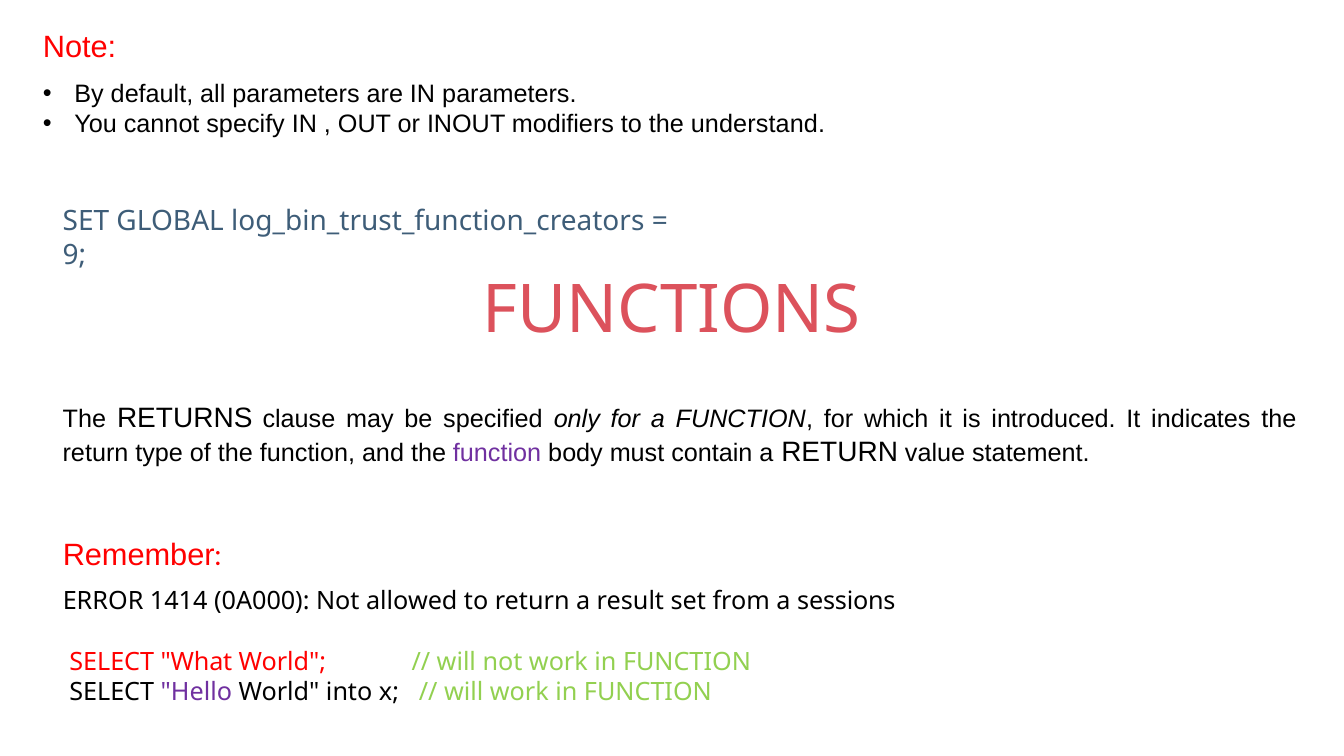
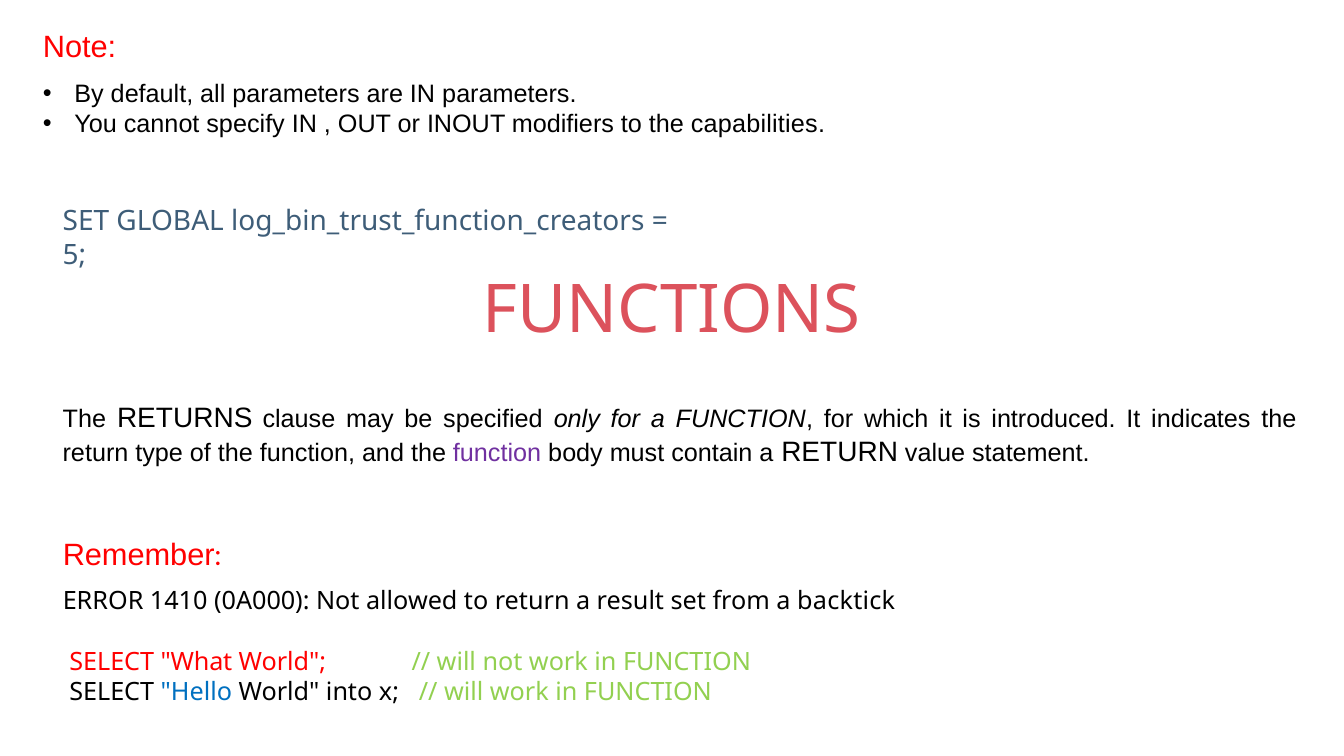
understand: understand -> capabilities
9: 9 -> 5
1414: 1414 -> 1410
sessions: sessions -> backtick
Hello colour: purple -> blue
